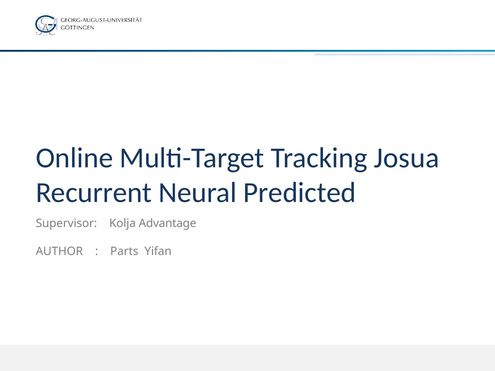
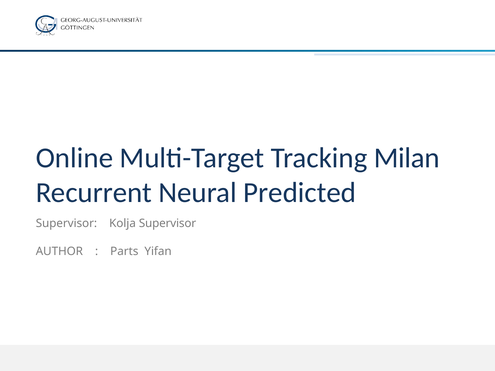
Josua: Josua -> Milan
Kolja Advantage: Advantage -> Supervisor
